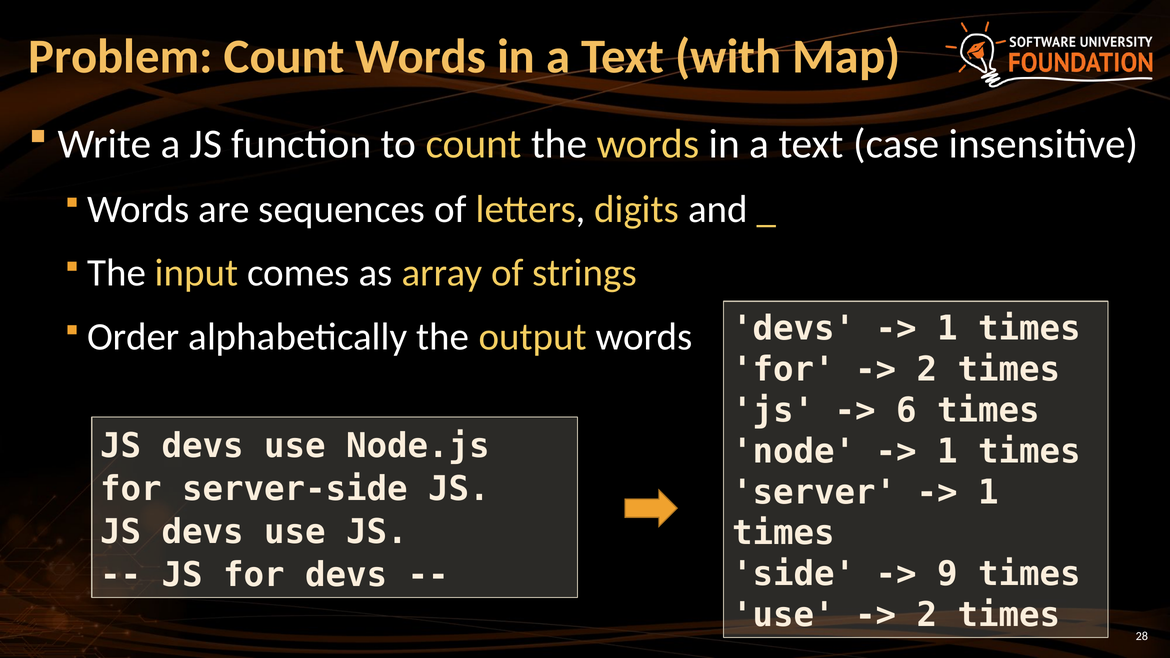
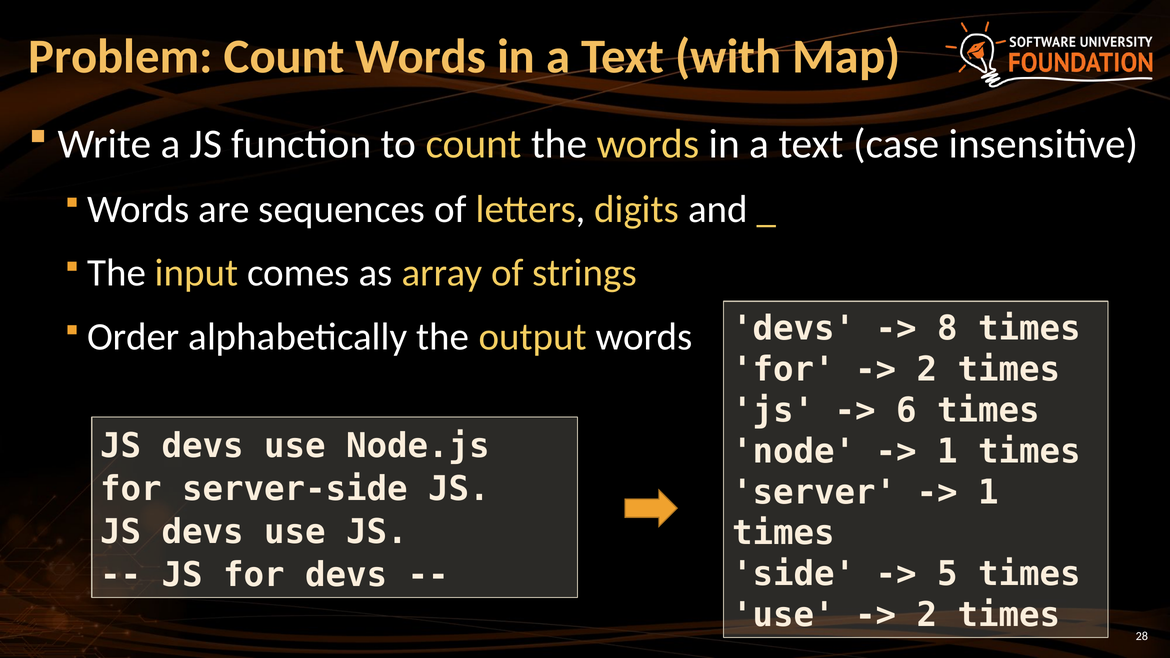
1 at (947, 329): 1 -> 8
9: 9 -> 5
